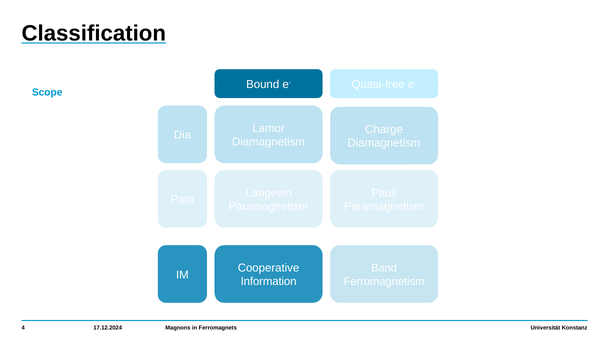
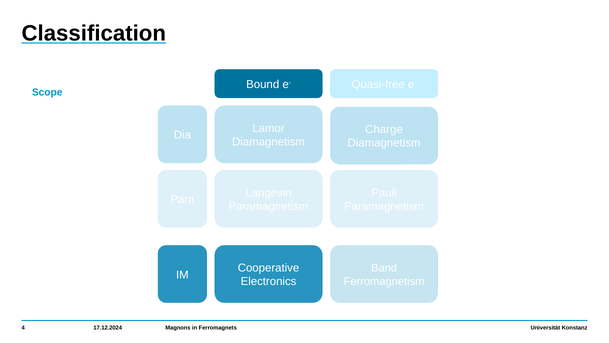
Information: Information -> Electronics
